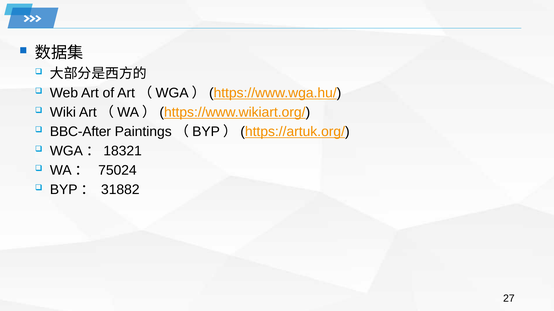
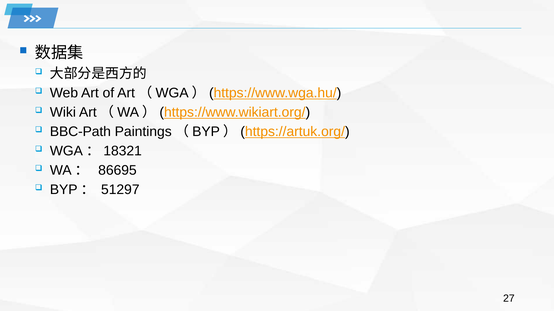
BBC-After: BBC-After -> BBC-Path
75024: 75024 -> 86695
31882: 31882 -> 51297
